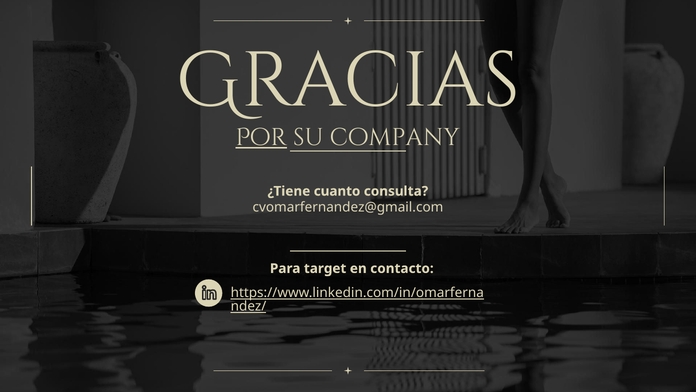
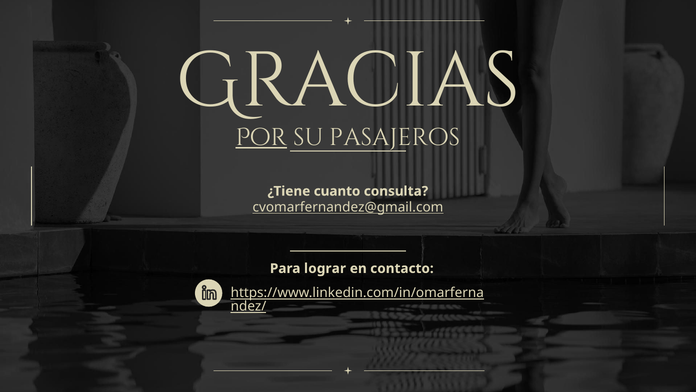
company: company -> pasajeros
cvomarfernandez@gmail.com underline: none -> present
target: target -> lograr
